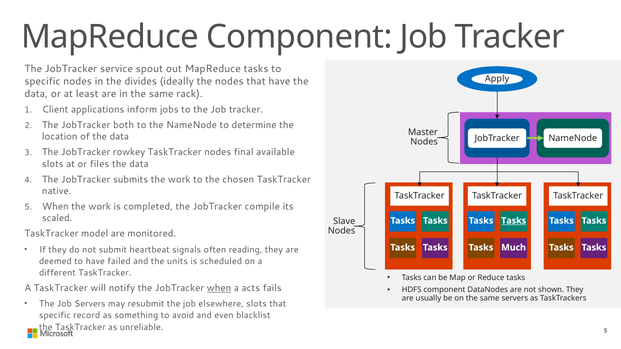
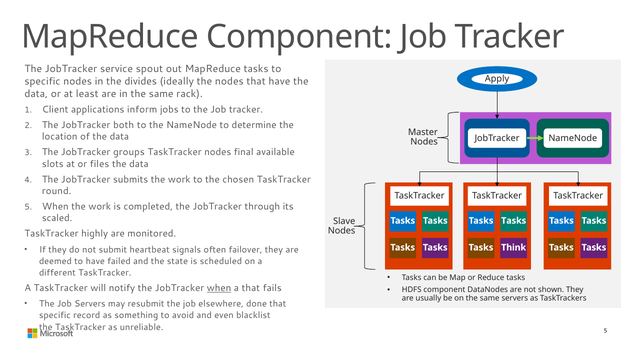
rowkey: rowkey -> groups
native: native -> round
compile: compile -> through
Tasks at (514, 221) underline: present -> none
model: model -> highly
reading: reading -> failover
Much: Much -> Think
units: units -> state
a acts: acts -> that
elsewhere slots: slots -> done
